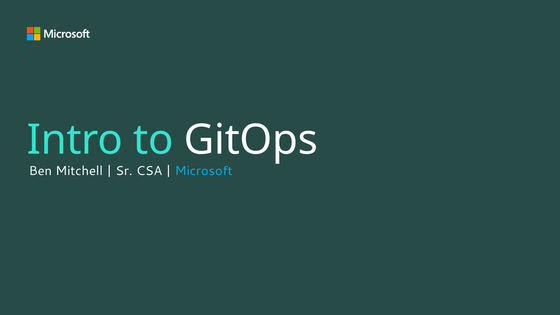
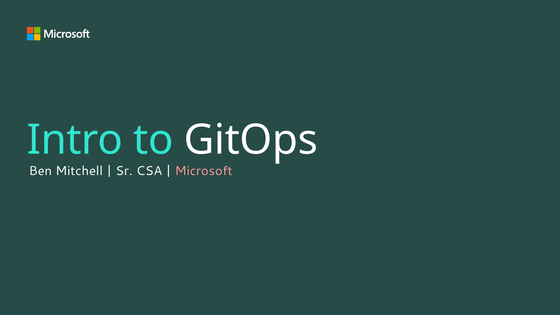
Microsoft colour: light blue -> pink
